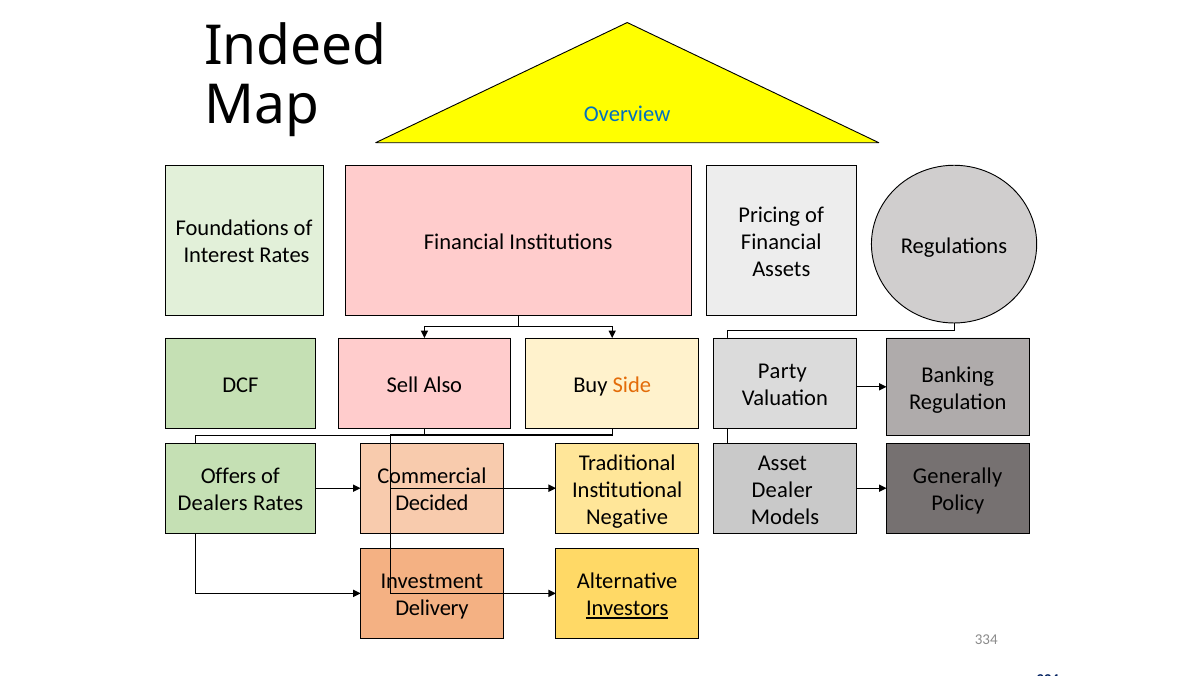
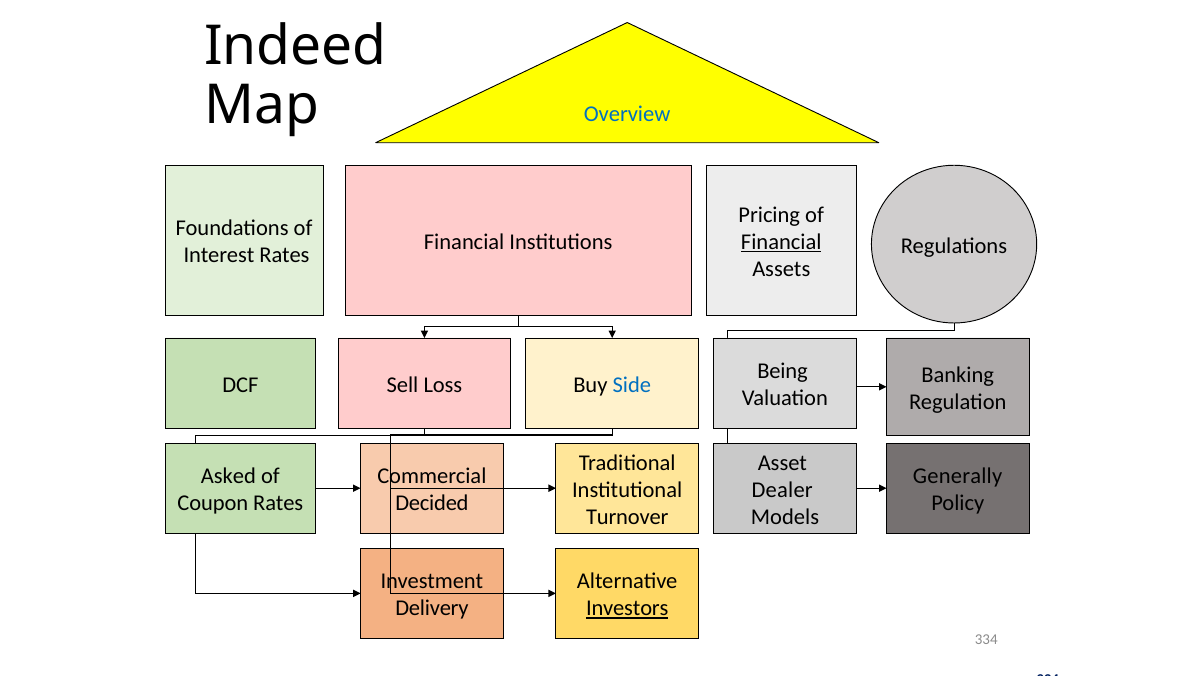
Financial at (781, 242) underline: none -> present
Party: Party -> Being
Also: Also -> Loss
Side colour: orange -> blue
Offers: Offers -> Asked
Dealers: Dealers -> Coupon
Negative: Negative -> Turnover
